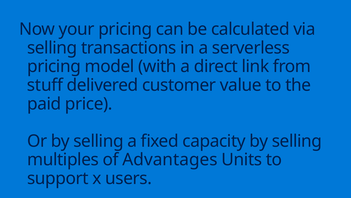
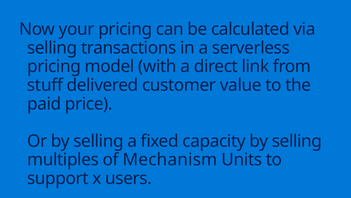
Advantages: Advantages -> Mechanism
